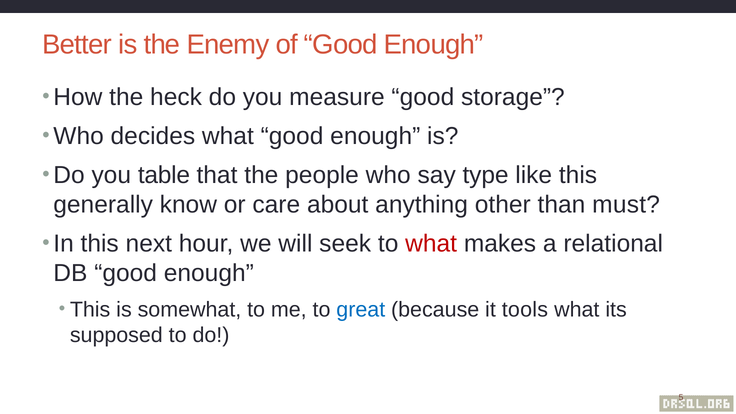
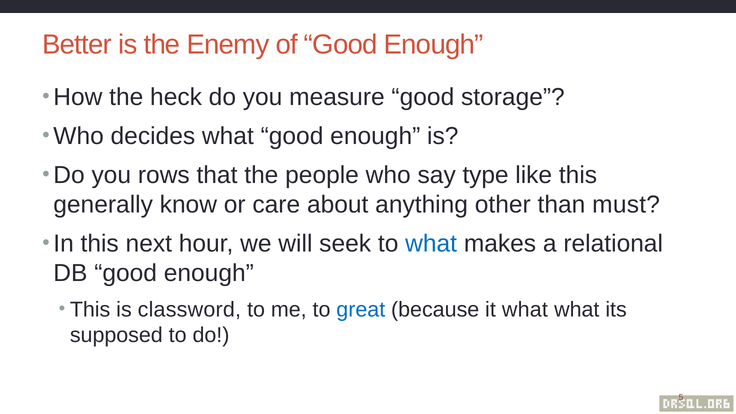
table: table -> rows
what at (431, 244) colour: red -> blue
somewhat: somewhat -> classword
it tools: tools -> what
